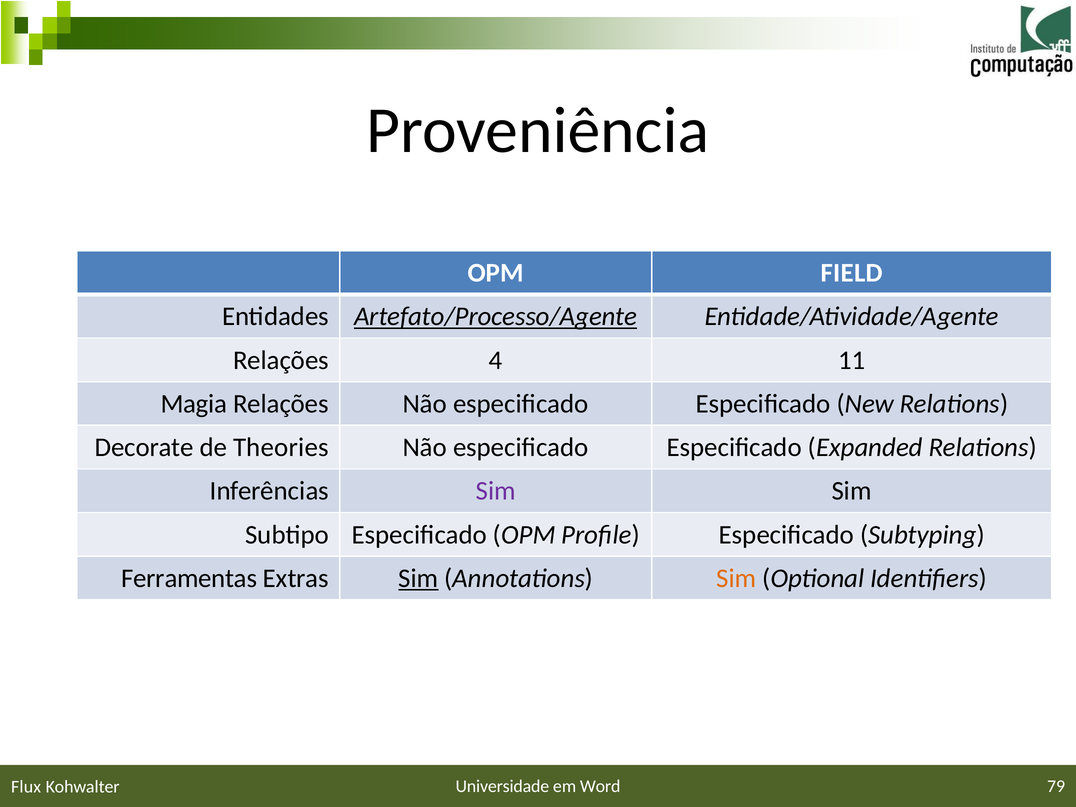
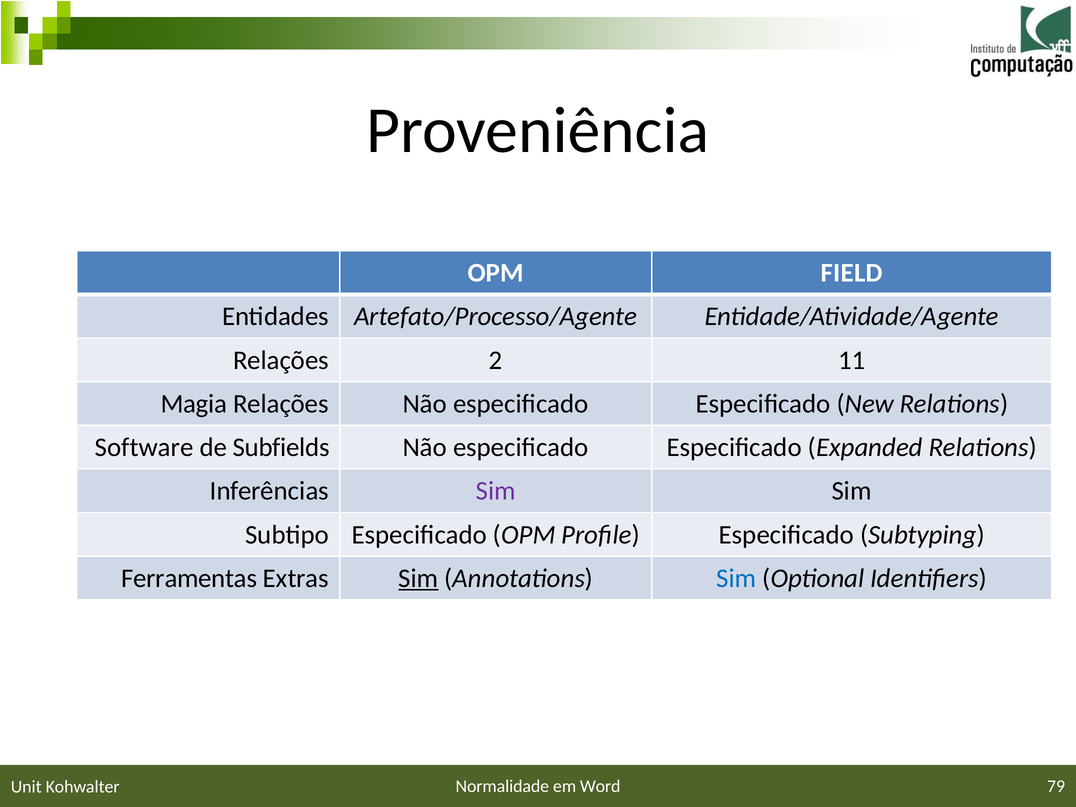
Artefato/Processo/Agente underline: present -> none
4: 4 -> 2
Decorate: Decorate -> Software
Theories: Theories -> Subfields
Sim at (736, 578) colour: orange -> blue
Universidade: Universidade -> Normalidade
Flux: Flux -> Unit
